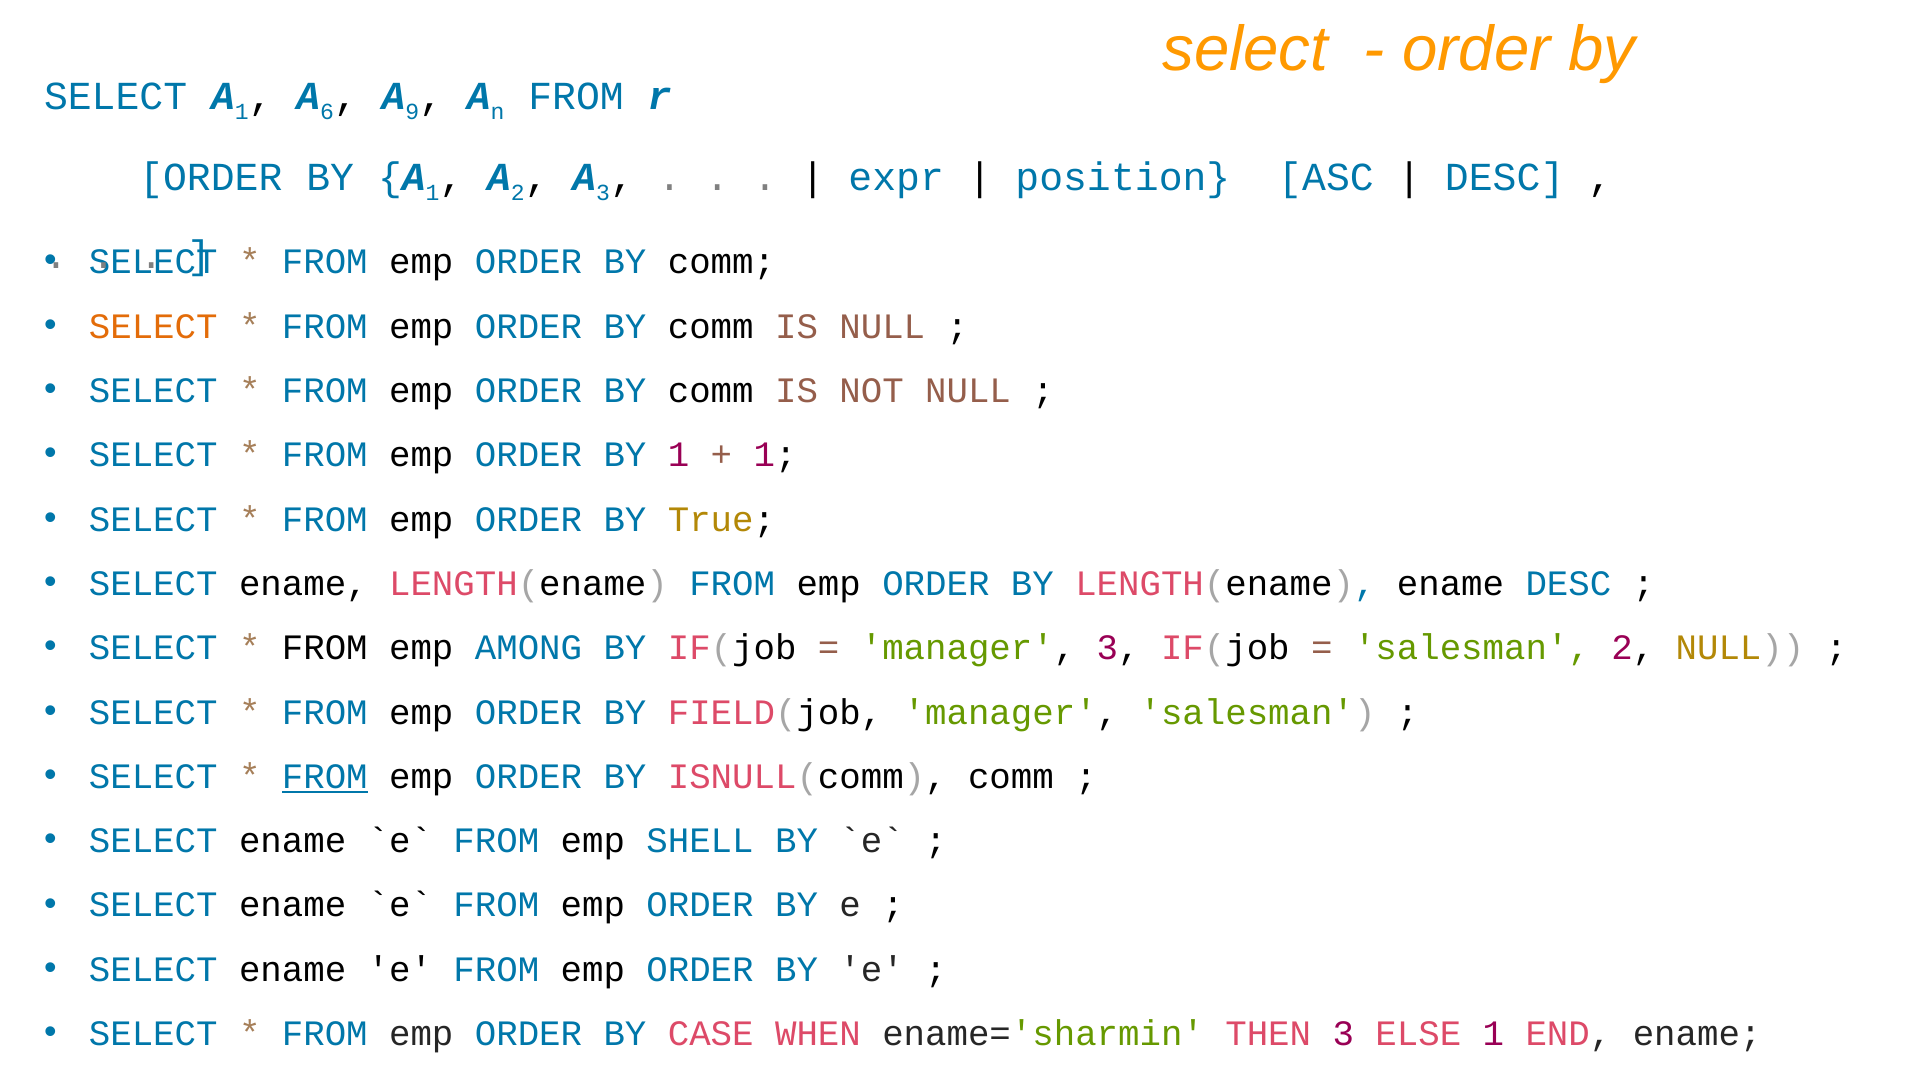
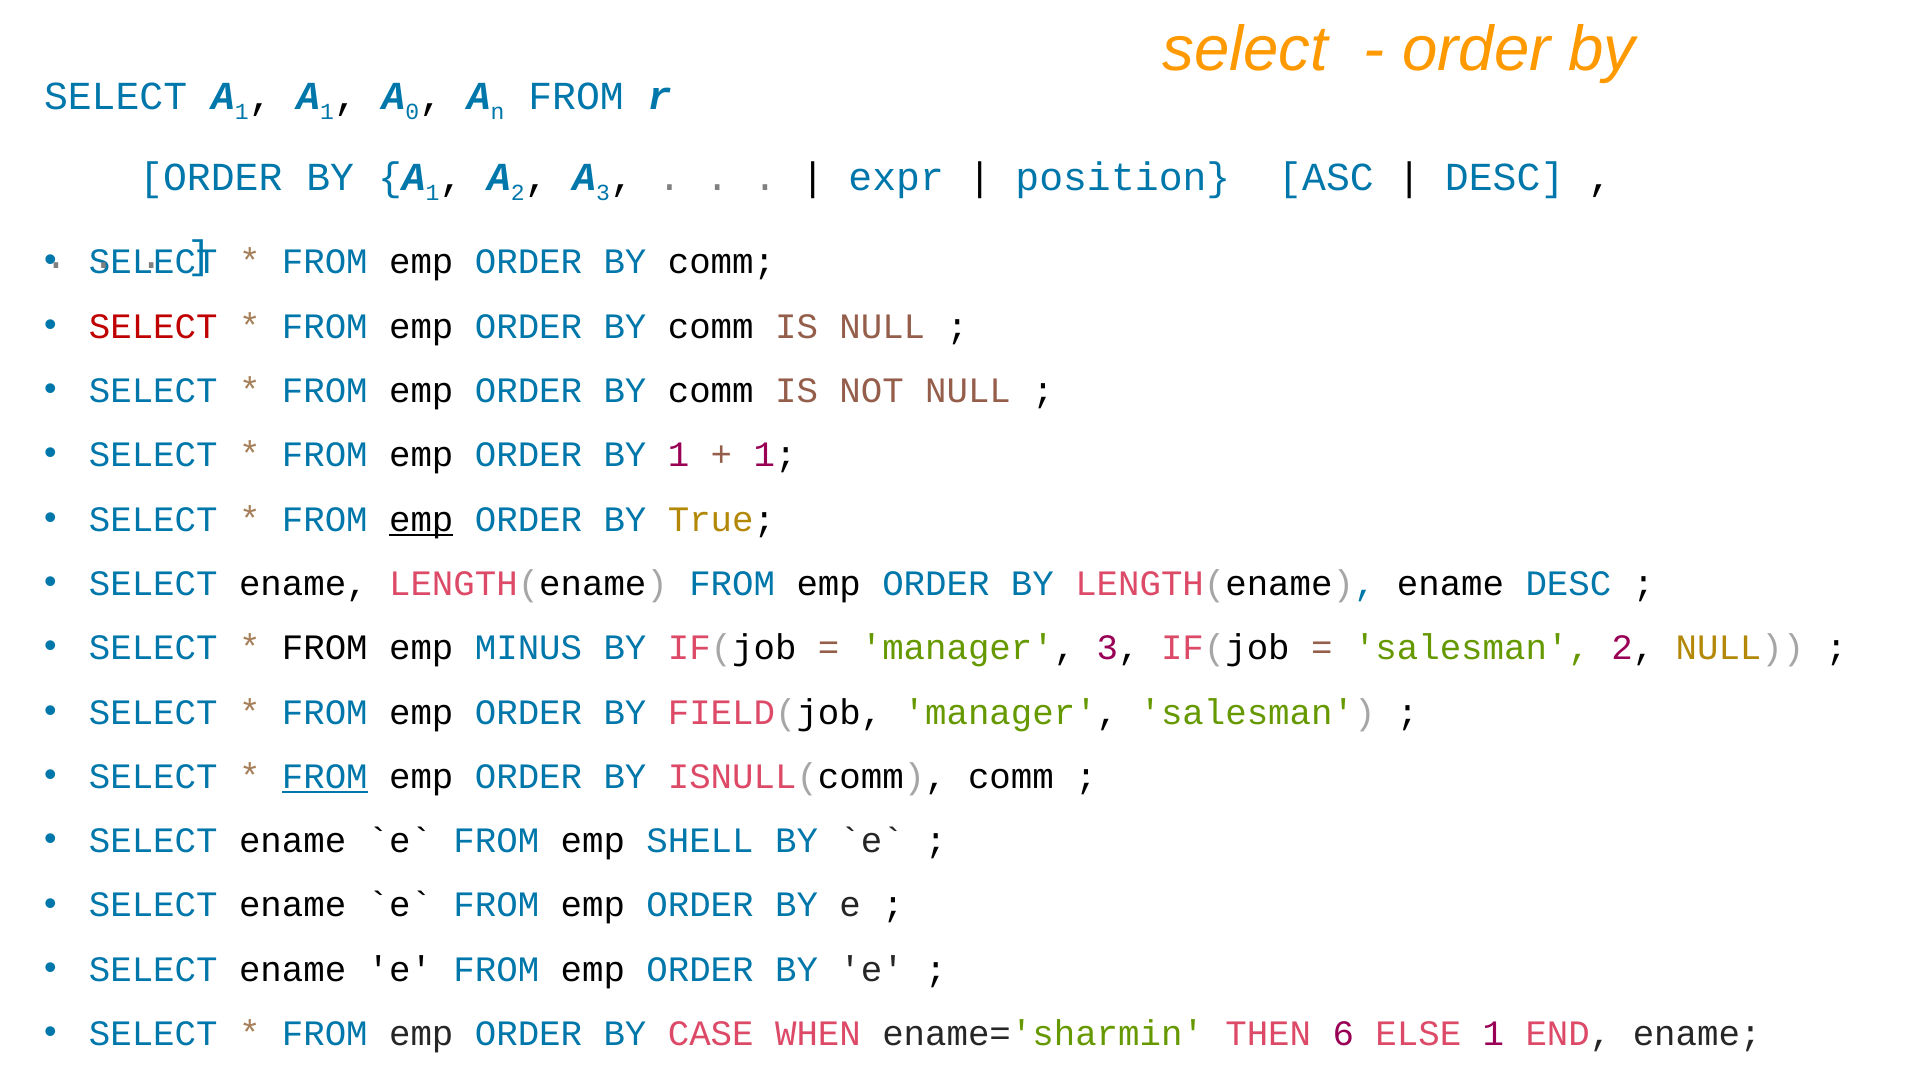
6 at (327, 112): 6 -> 1
9: 9 -> 0
SELECT at (153, 326) colour: orange -> red
emp at (421, 519) underline: none -> present
AMONG: AMONG -> MINUS
THEN 3: 3 -> 6
